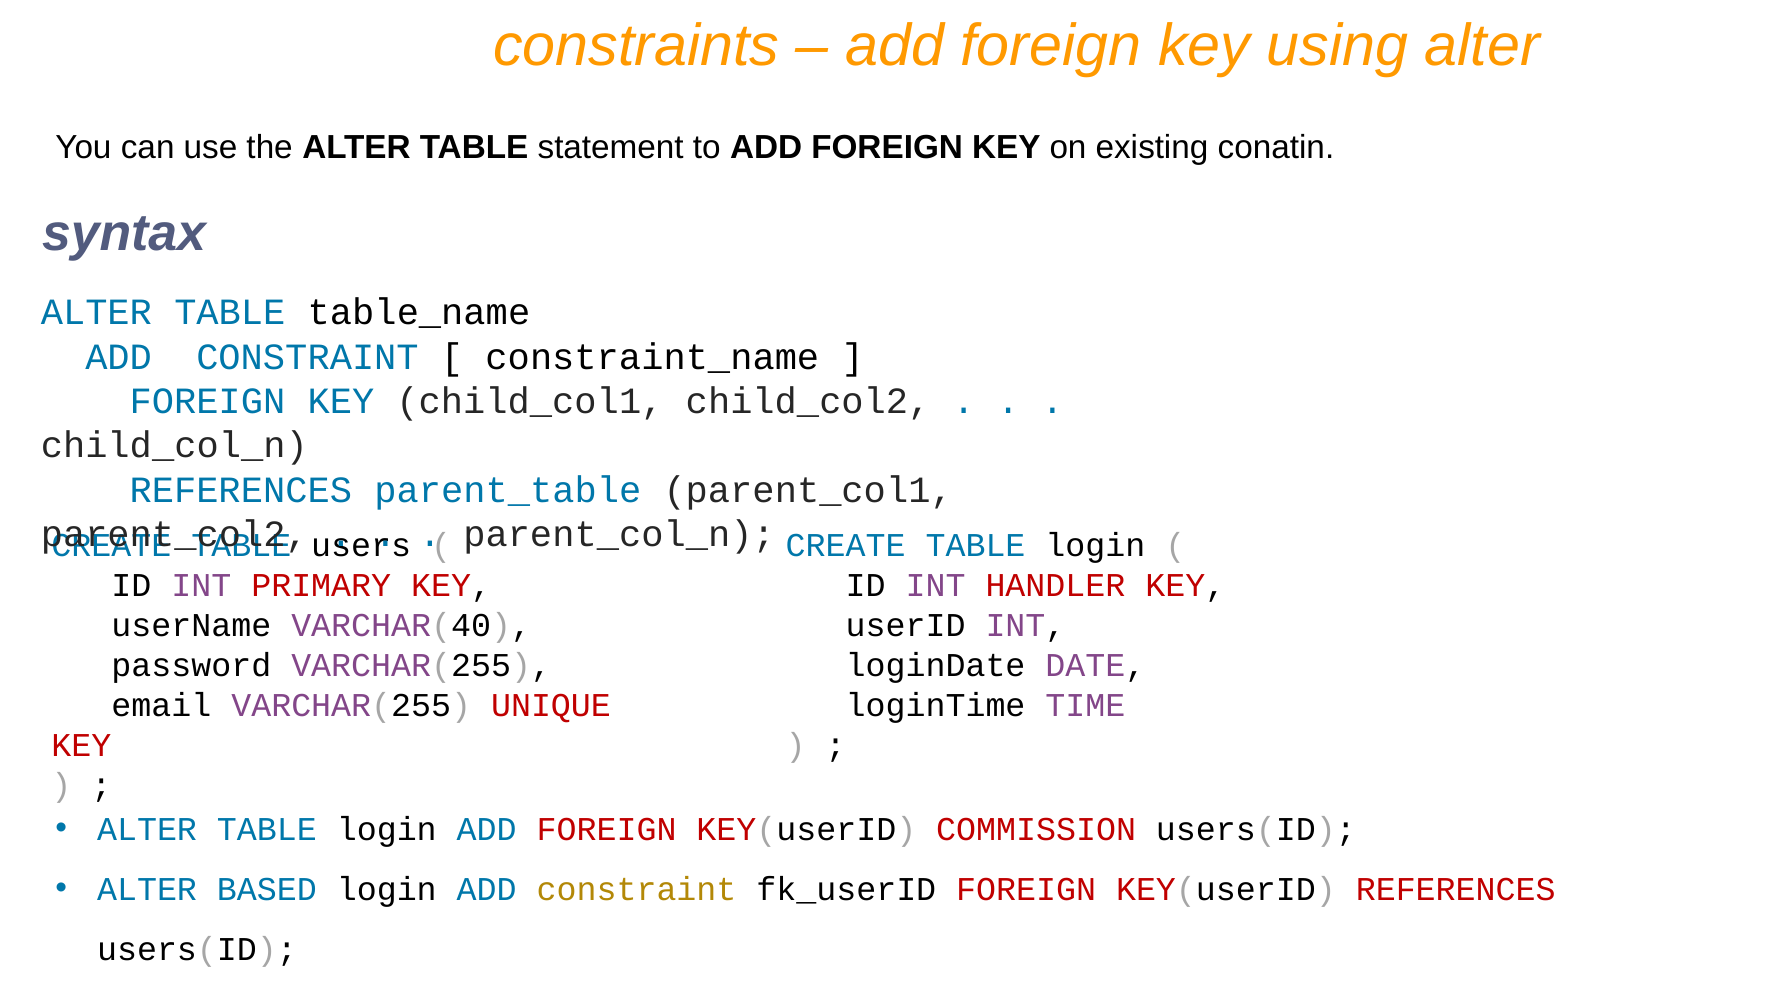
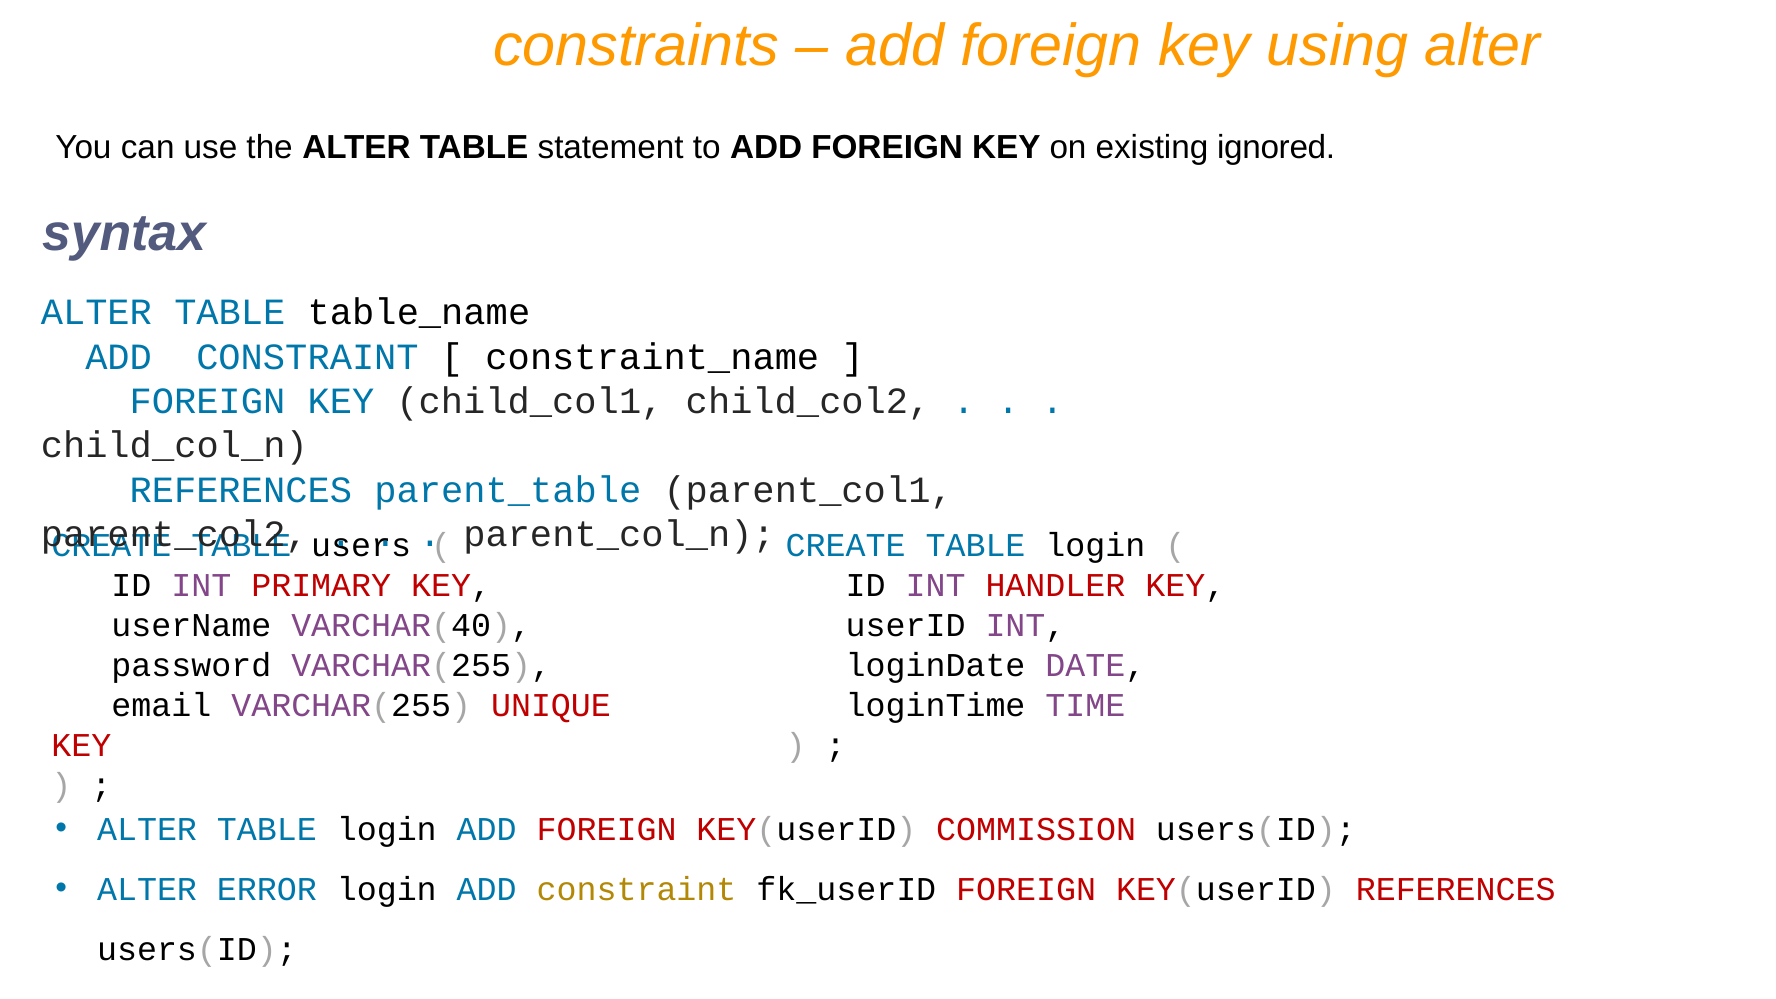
conatin: conatin -> ignored
BASED: BASED -> ERROR
